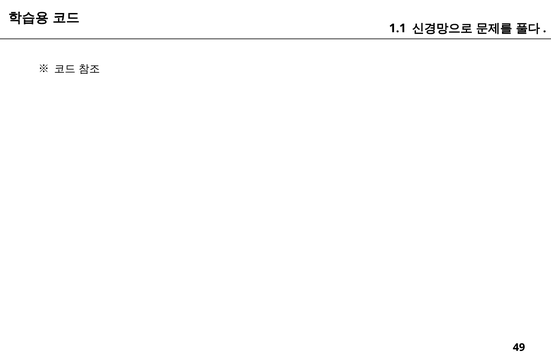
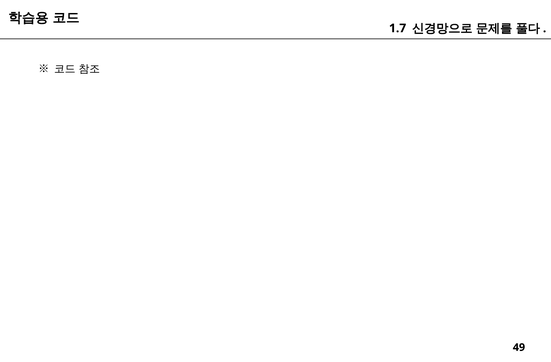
1.1: 1.1 -> 1.7
